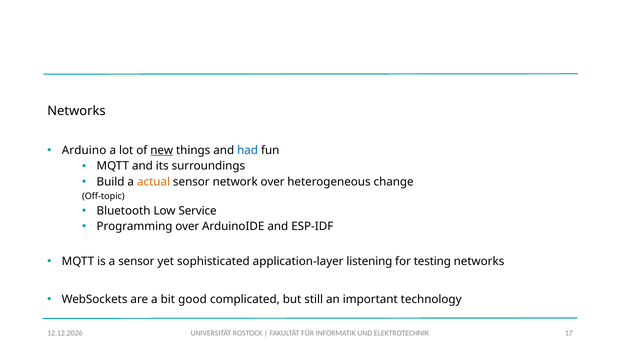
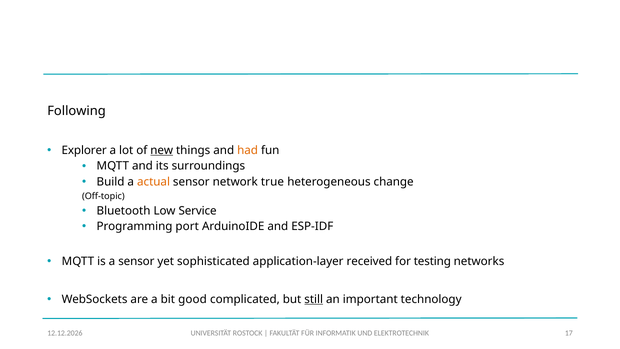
Networks at (76, 111): Networks -> Following
Arduino: Arduino -> Explorer
had colour: blue -> orange
network over: over -> true
Programming over: over -> port
listening: listening -> received
still underline: none -> present
